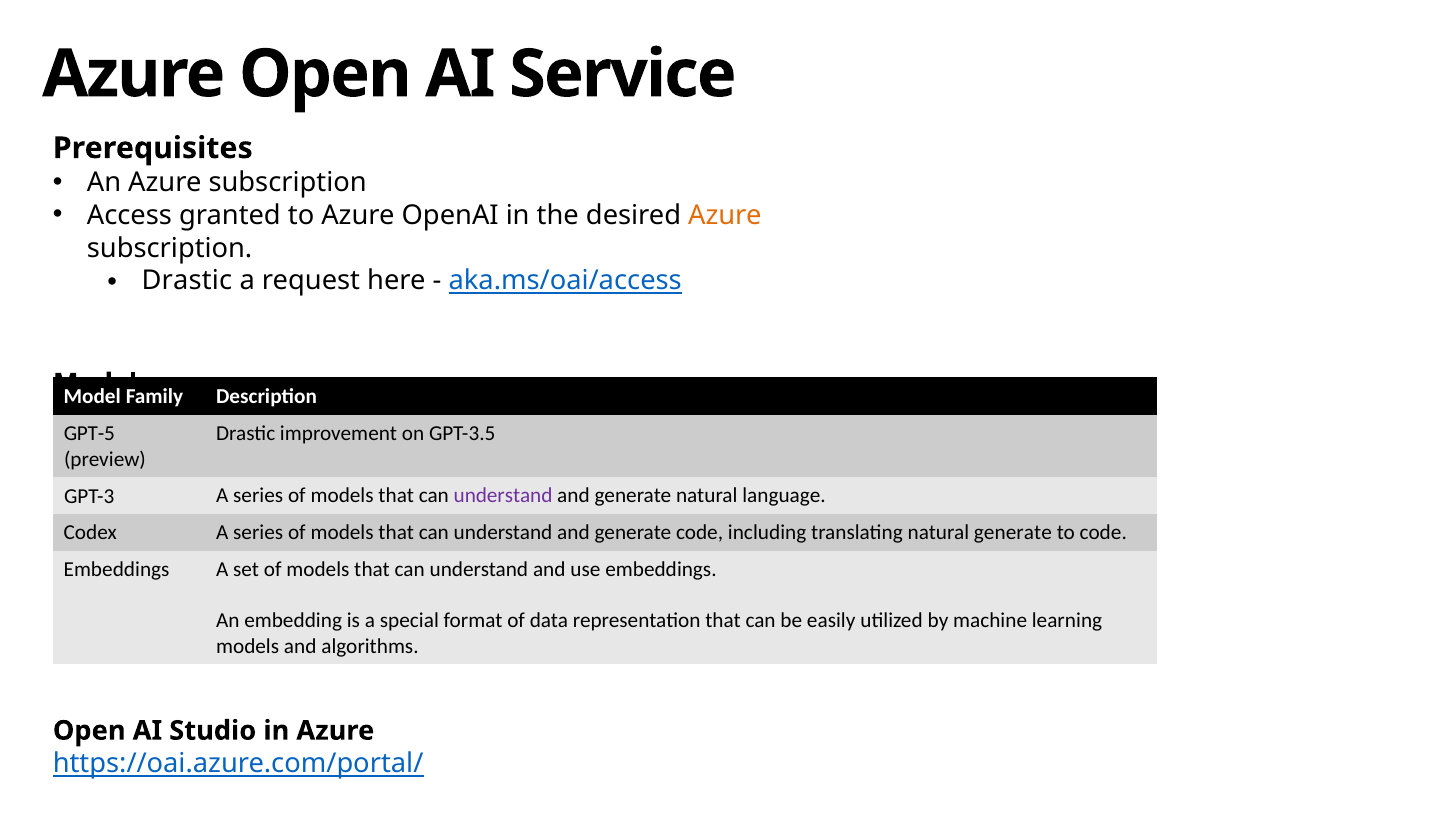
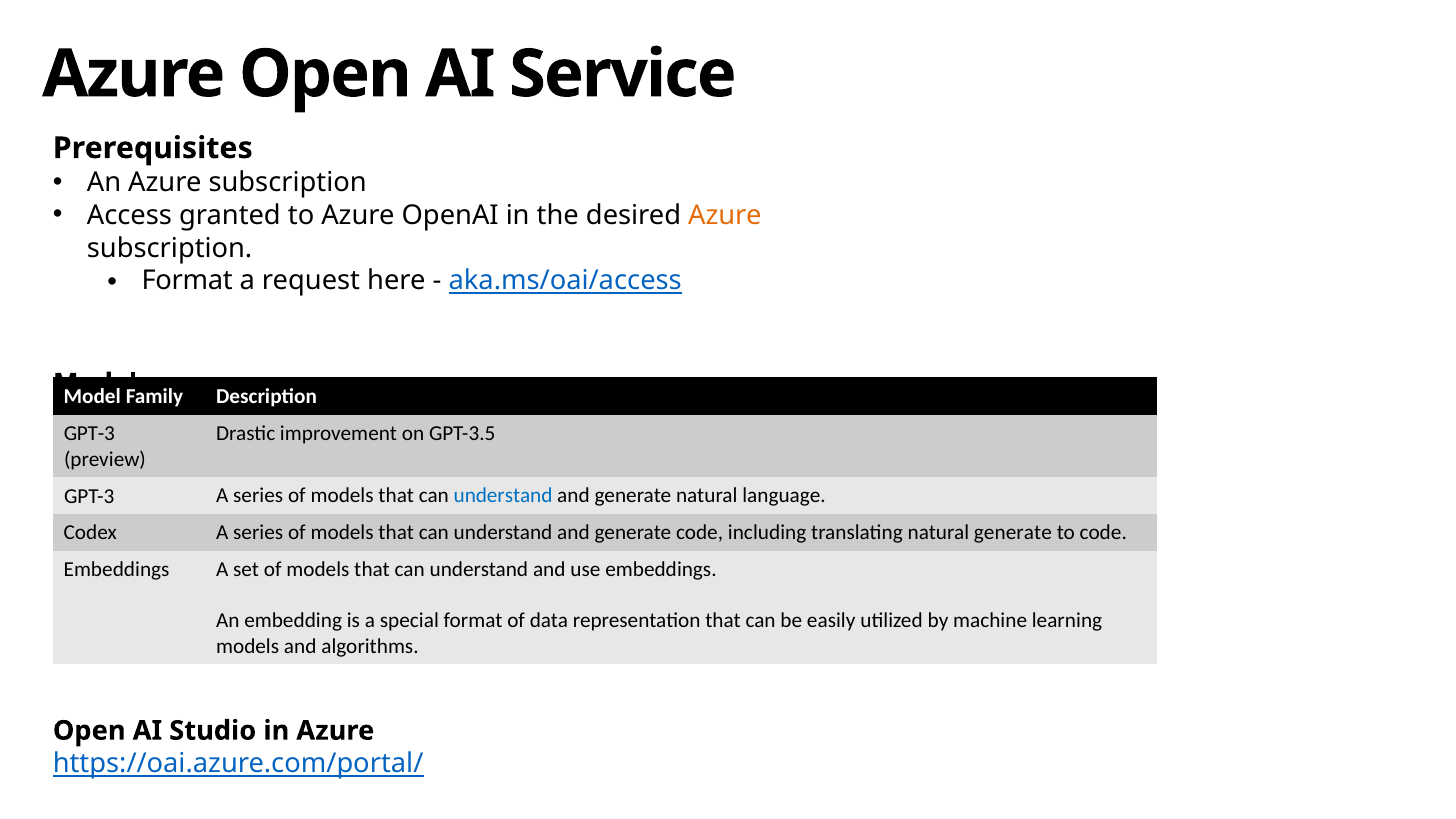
Drastic at (187, 281): Drastic -> Format
GPT-5 at (89, 434): GPT-5 -> GPT-3
understand at (503, 496) colour: purple -> blue
